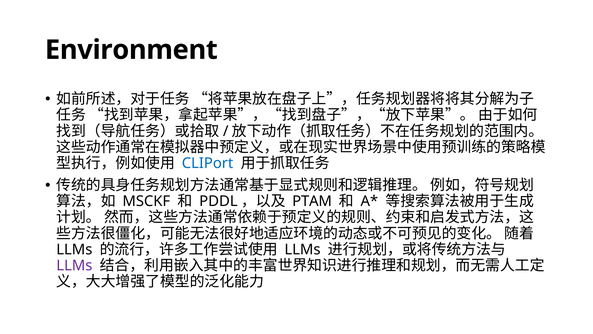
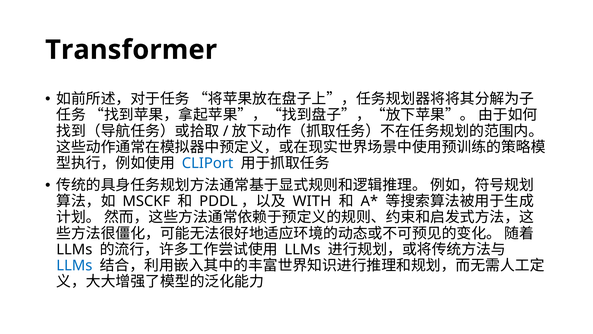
Environment: Environment -> Transformer
PTAM: PTAM -> WITH
LLMs at (74, 265) colour: purple -> blue
